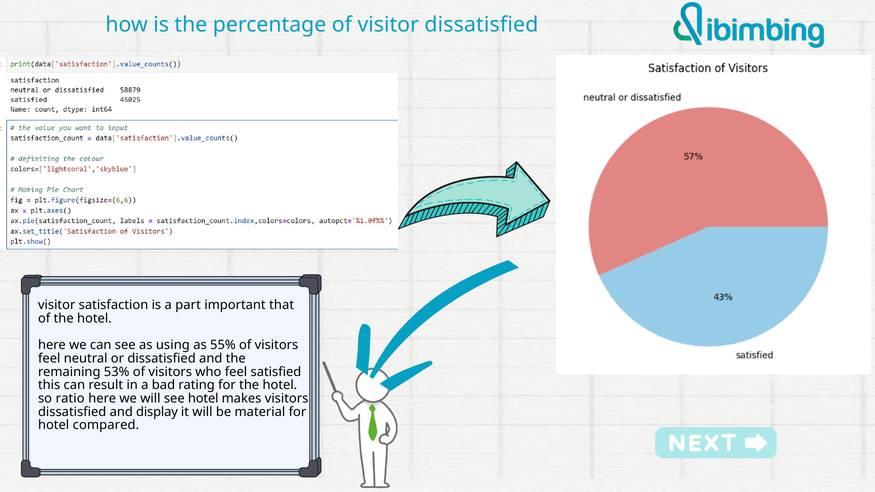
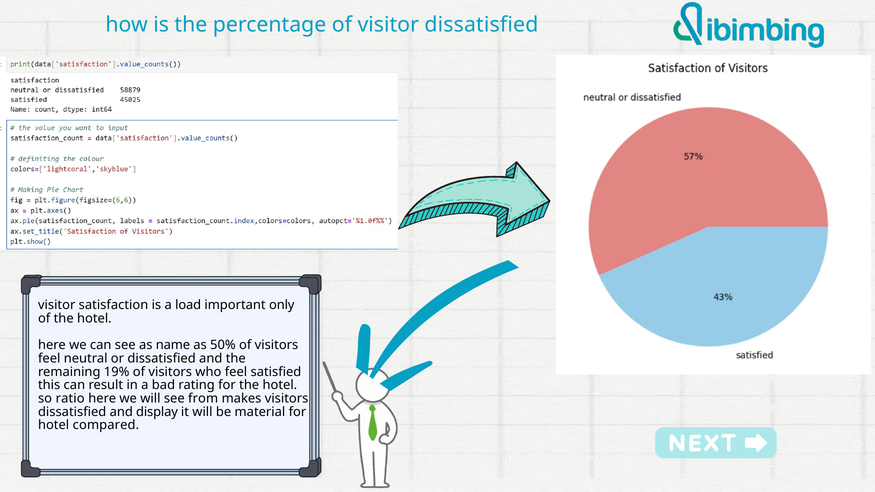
part: part -> load
that: that -> only
using: using -> name
55%: 55% -> 50%
53%: 53% -> 19%
see hotel: hotel -> from
